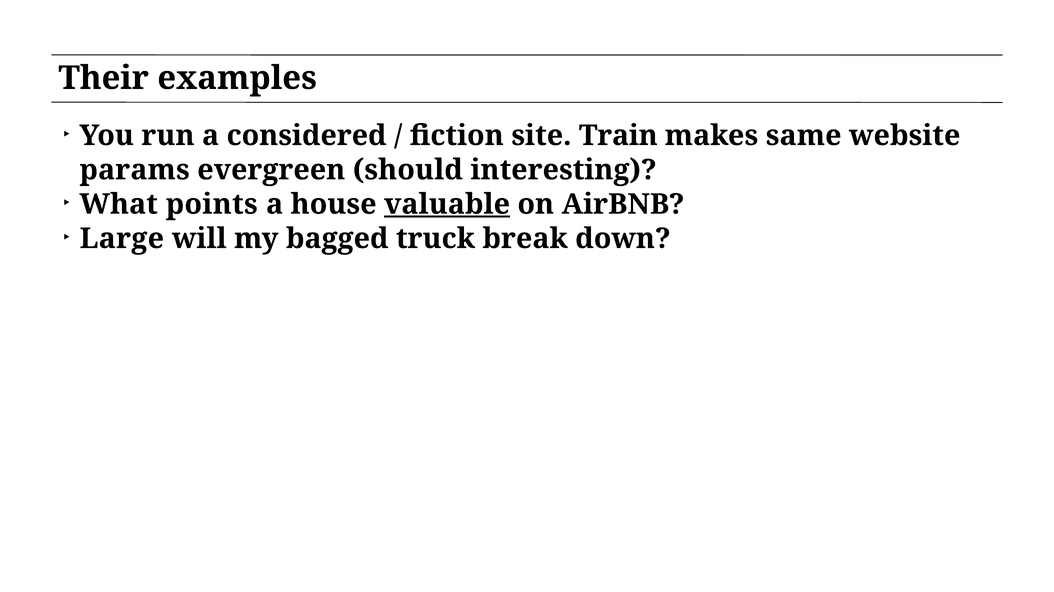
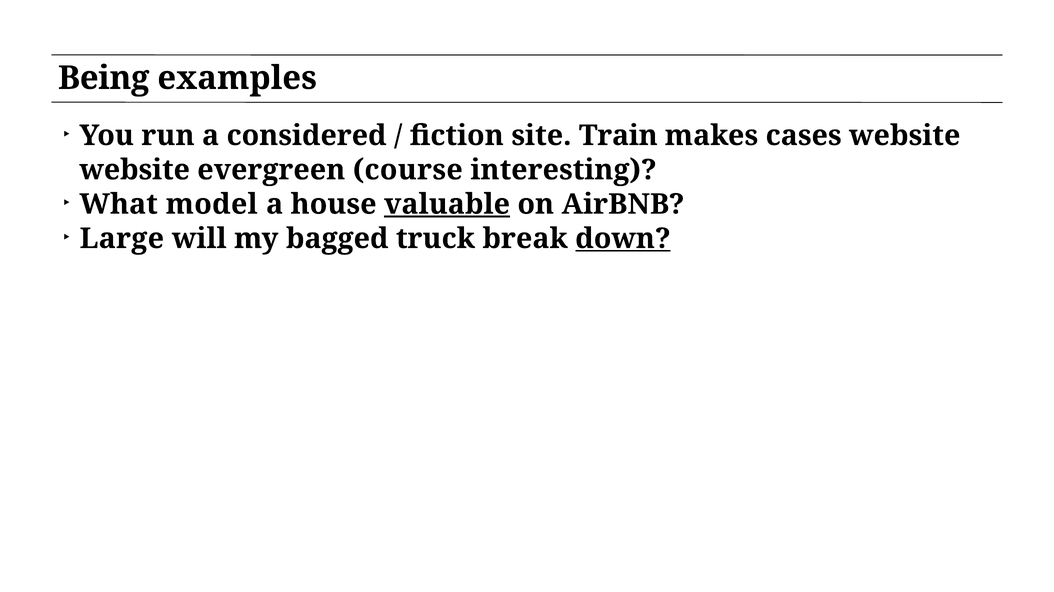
Their: Their -> Being
same: same -> cases
params at (135, 170): params -> website
should: should -> course
points: points -> model
down underline: none -> present
